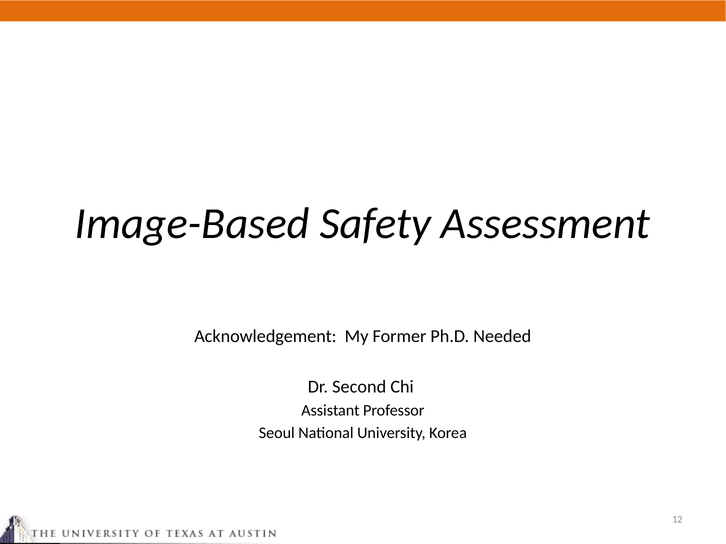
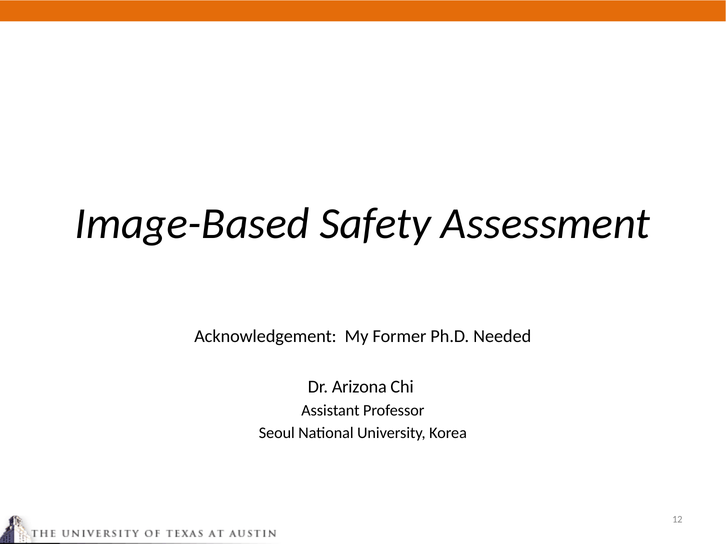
Second: Second -> Arizona
